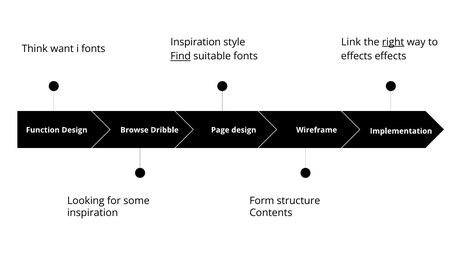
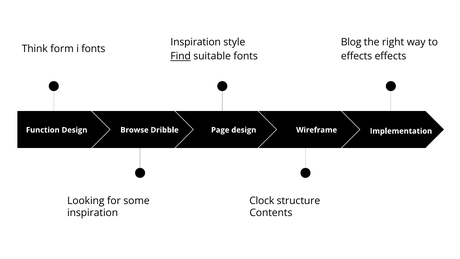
Link: Link -> Blog
right underline: present -> none
want: want -> form
Form: Form -> Clock
